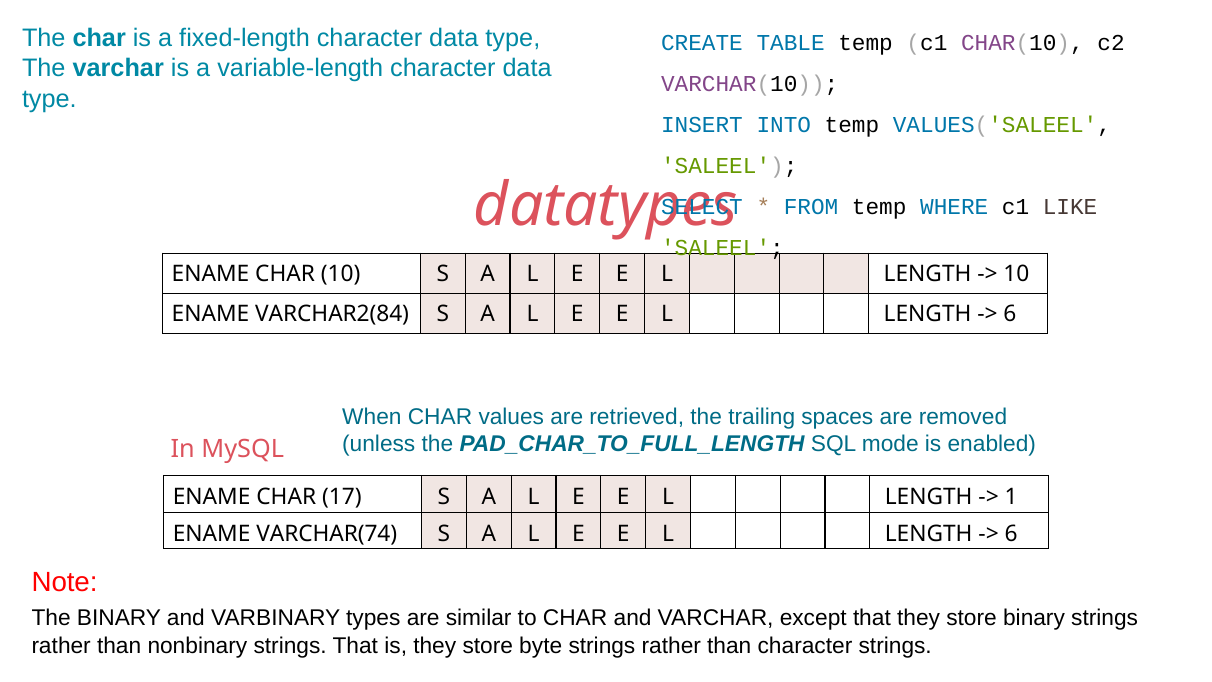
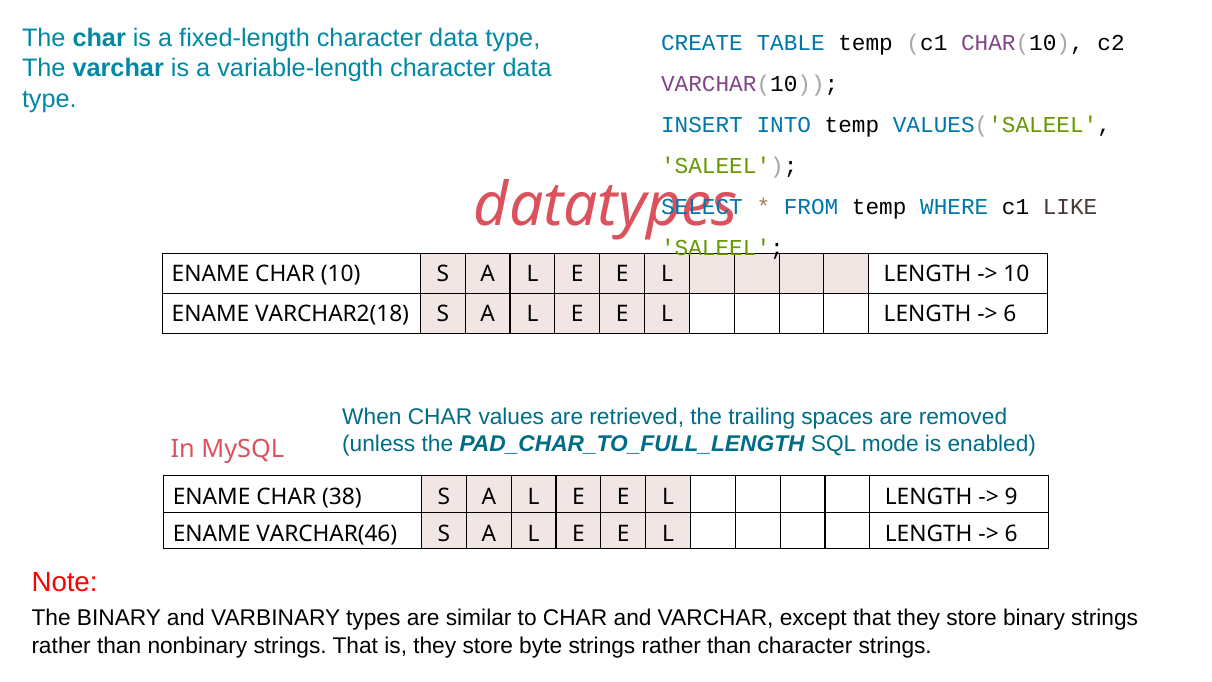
VARCHAR2(84: VARCHAR2(84 -> VARCHAR2(18
17: 17 -> 38
1: 1 -> 9
VARCHAR(74: VARCHAR(74 -> VARCHAR(46
